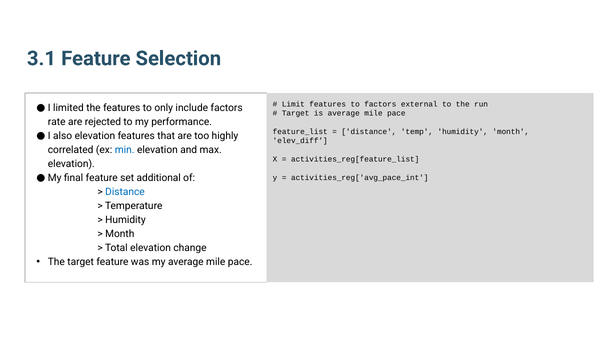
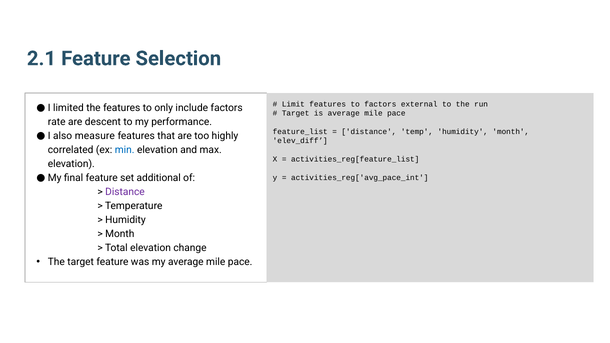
3.1: 3.1 -> 2.1
rejected: rejected -> descent
also elevation: elevation -> measure
Distance at (125, 192) colour: blue -> purple
